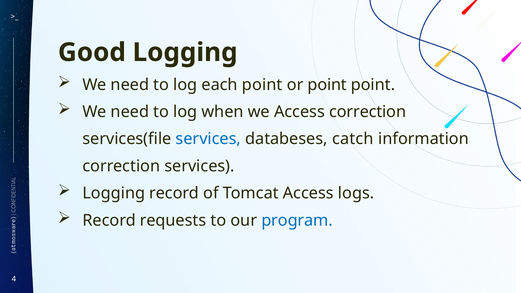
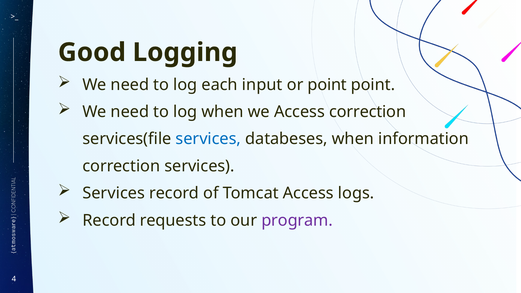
each point: point -> input
databeses catch: catch -> when
Logging at (114, 193): Logging -> Services
program colour: blue -> purple
